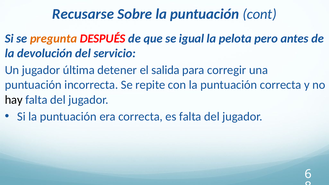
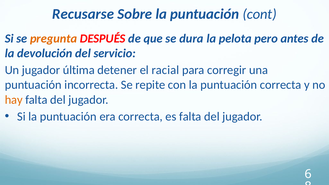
igual: igual -> dura
salida: salida -> racial
hay colour: black -> orange
